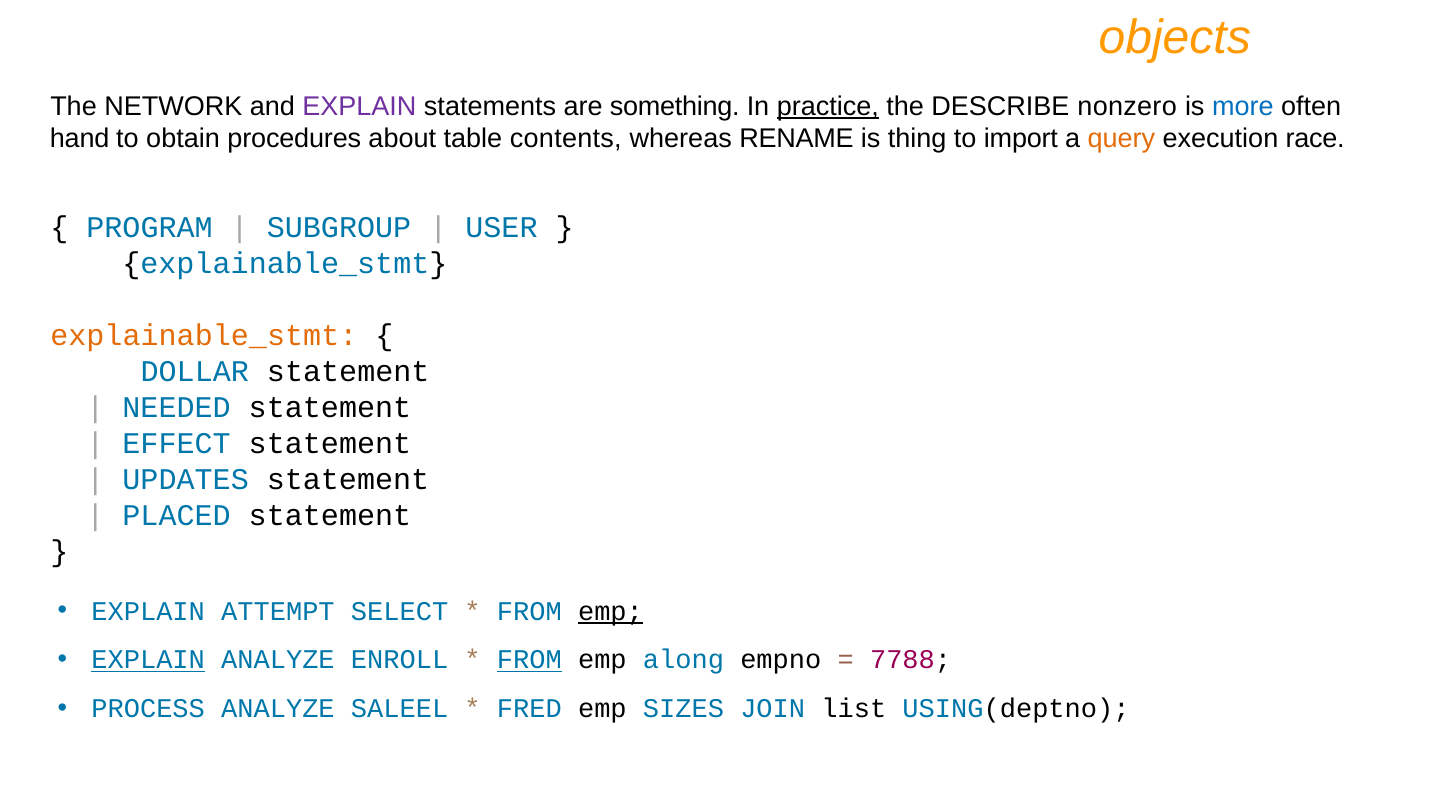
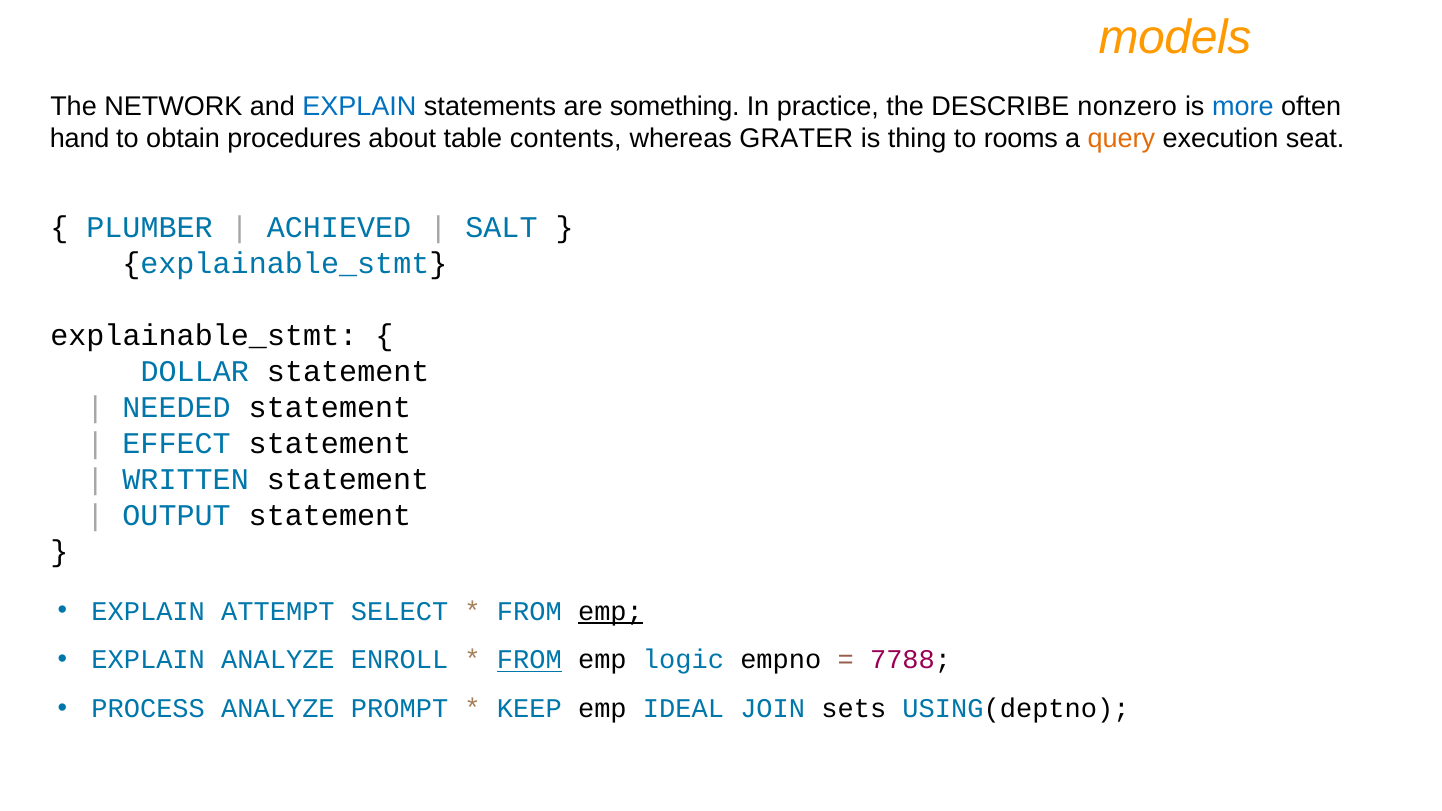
objects: objects -> models
EXPLAIN at (359, 107) colour: purple -> blue
practice underline: present -> none
RENAME: RENAME -> GRATER
import: import -> rooms
race: race -> seat
PROGRAM: PROGRAM -> PLUMBER
SUBGROUP: SUBGROUP -> ACHIEVED
USER: USER -> SALT
explainable_stmt at (204, 335) colour: orange -> black
UPDATES: UPDATES -> WRITTEN
PLACED: PLACED -> OUTPUT
EXPLAIN at (148, 660) underline: present -> none
along: along -> logic
SALEEL: SALEEL -> PROMPT
FRED: FRED -> KEEP
SIZES: SIZES -> IDEAL
list: list -> sets
